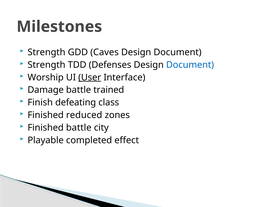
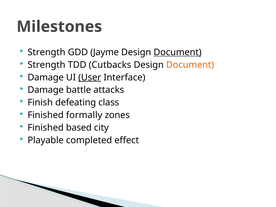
Caves: Caves -> Jayme
Document at (178, 52) underline: none -> present
Defenses: Defenses -> Cutbacks
Document at (190, 65) colour: blue -> orange
Worship at (46, 77): Worship -> Damage
trained: trained -> attacks
reduced: reduced -> formally
Finished battle: battle -> based
